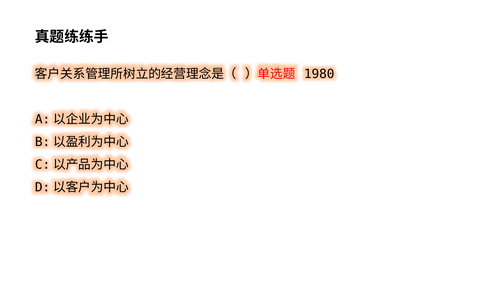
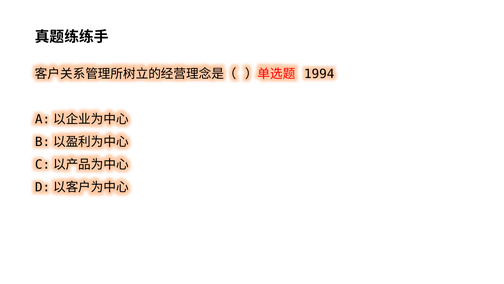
1980: 1980 -> 1994
